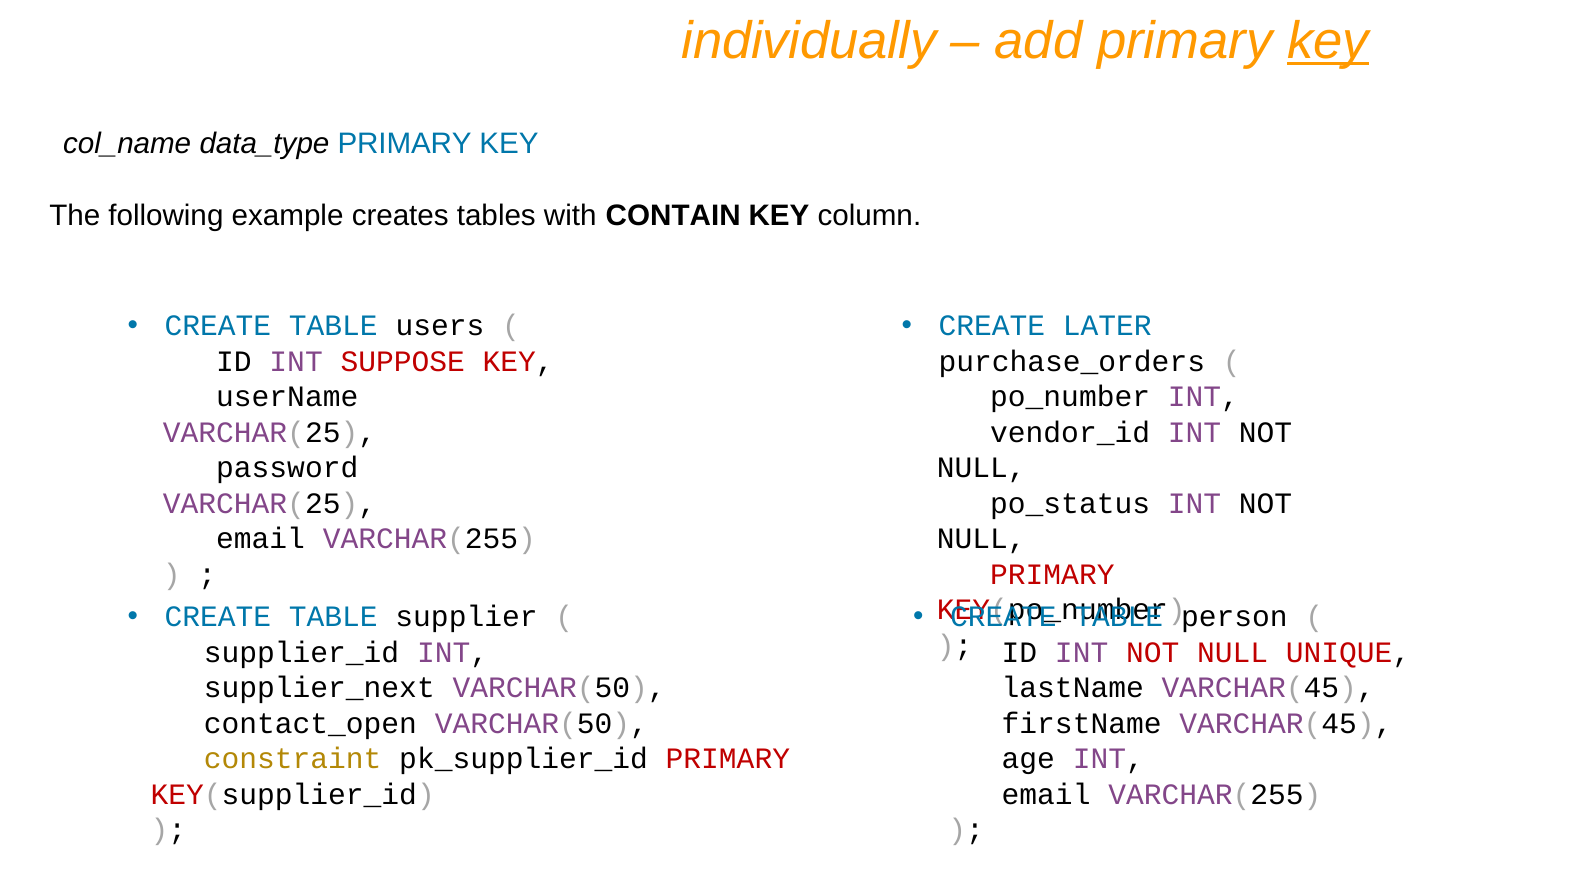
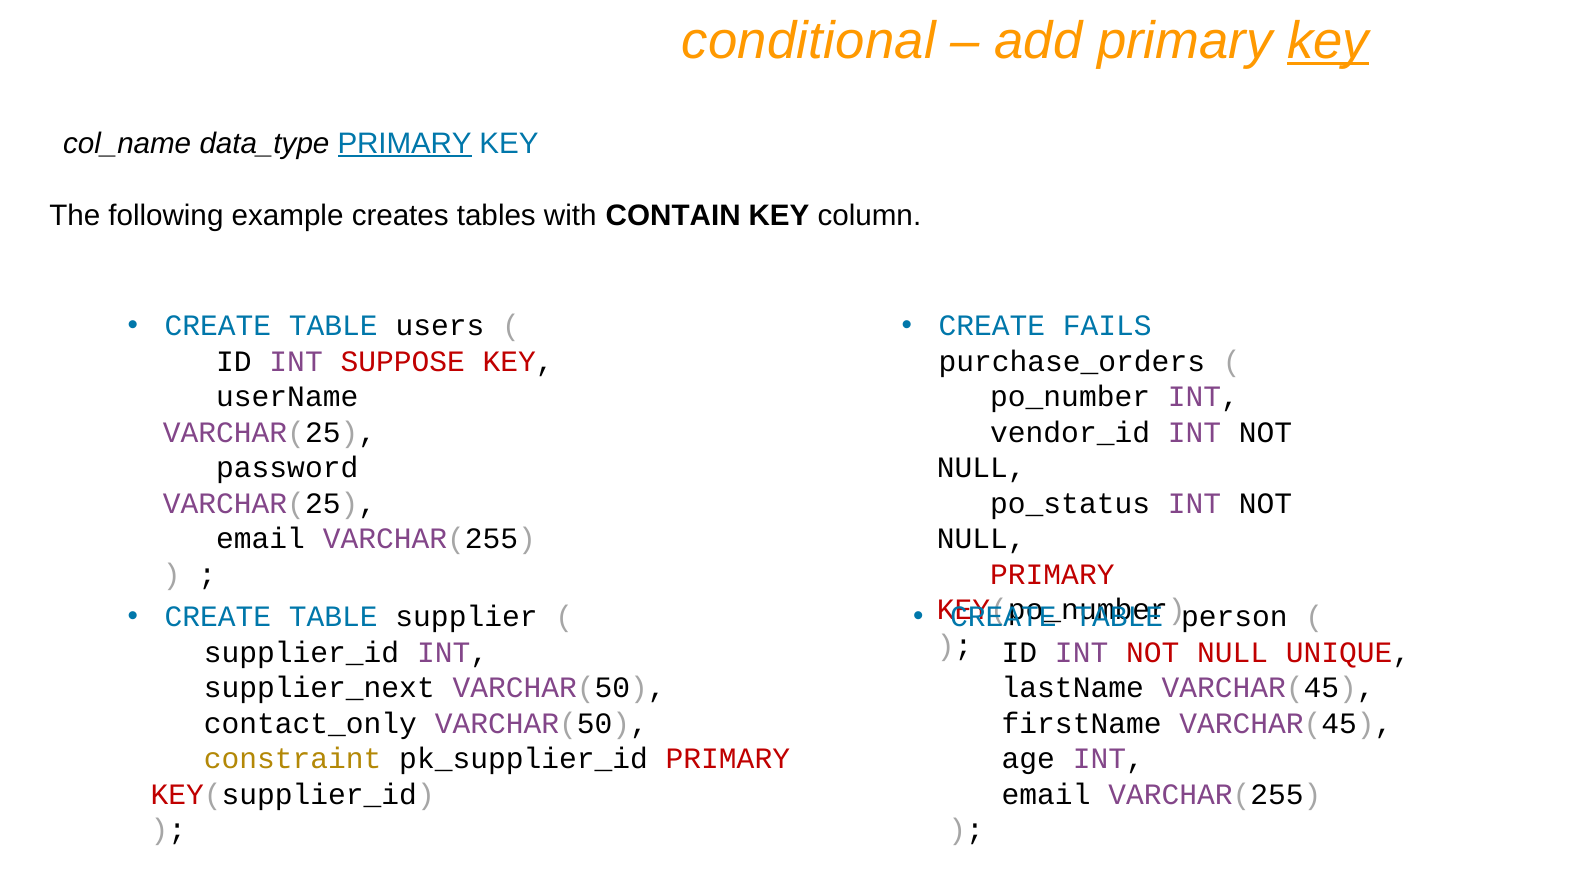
individually: individually -> conditional
PRIMARY at (405, 143) underline: none -> present
LATER: LATER -> FAILS
contact_open: contact_open -> contact_only
